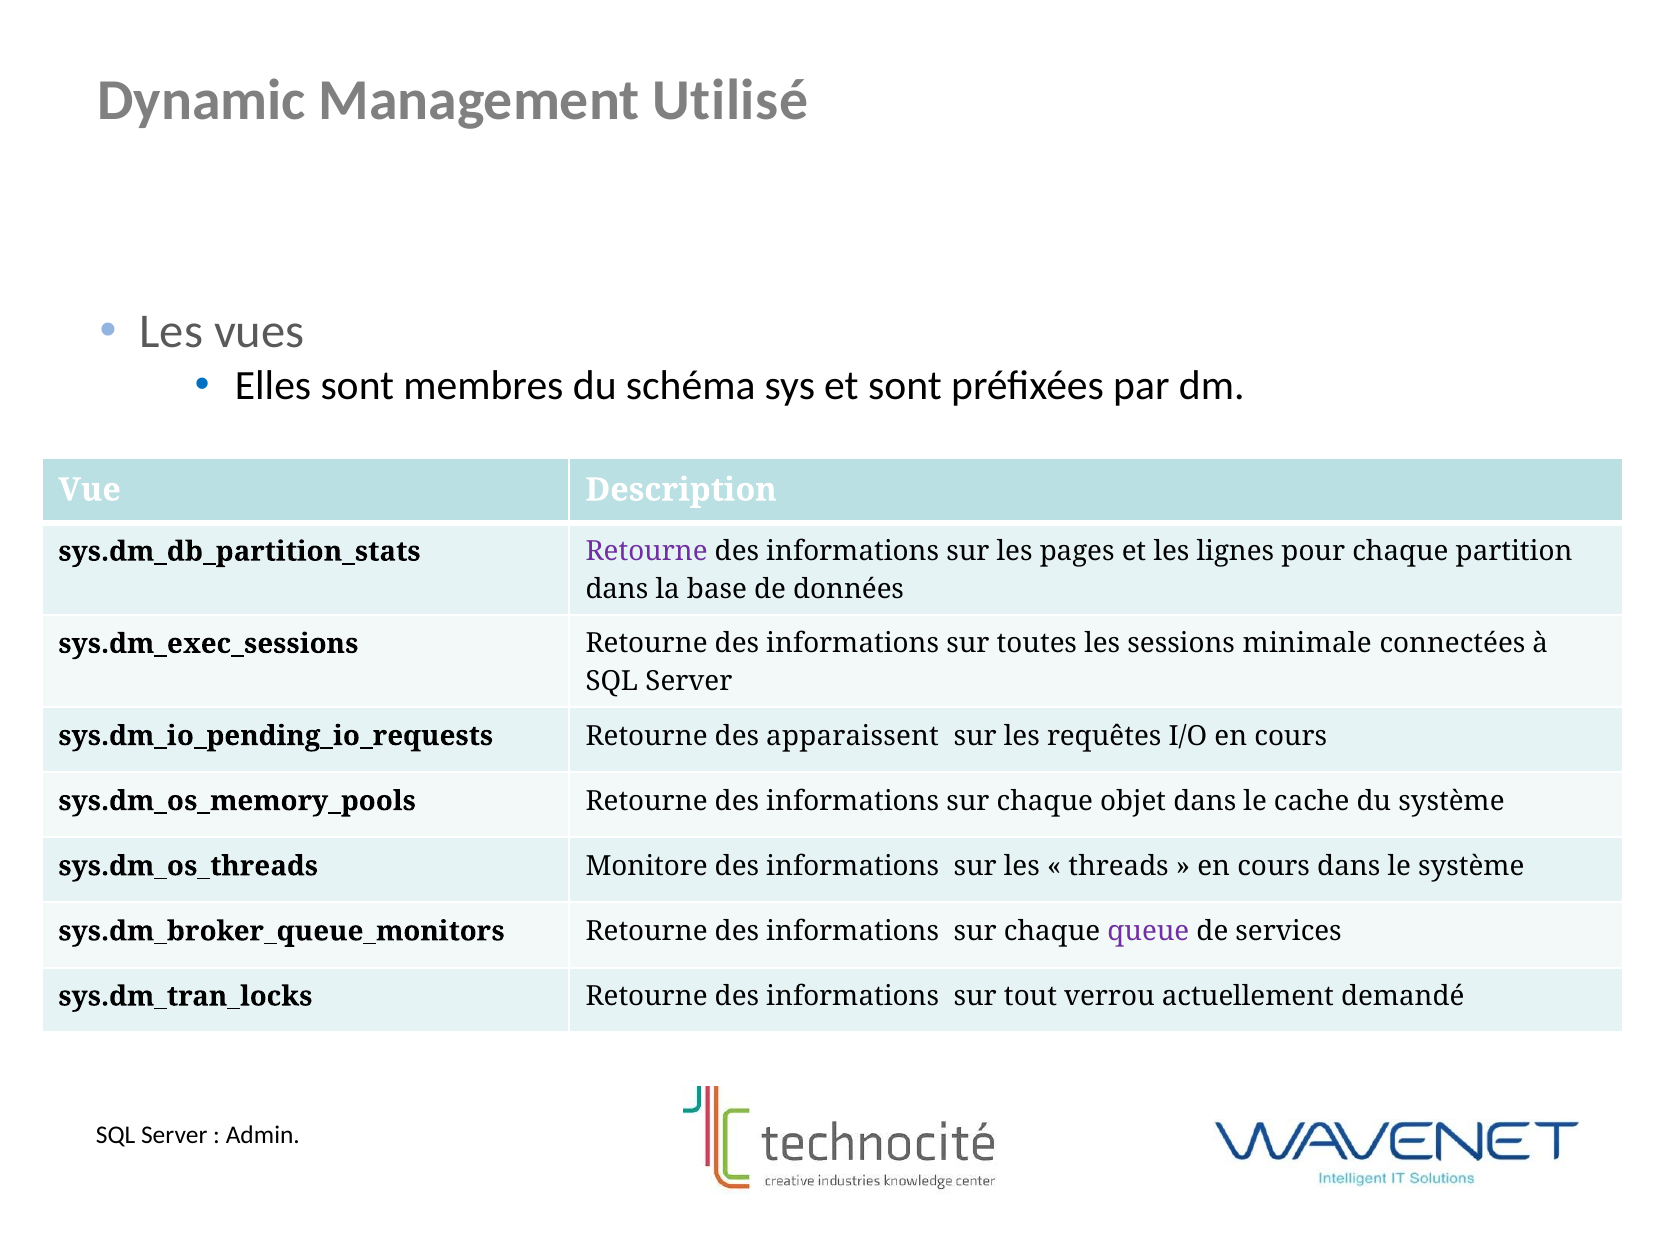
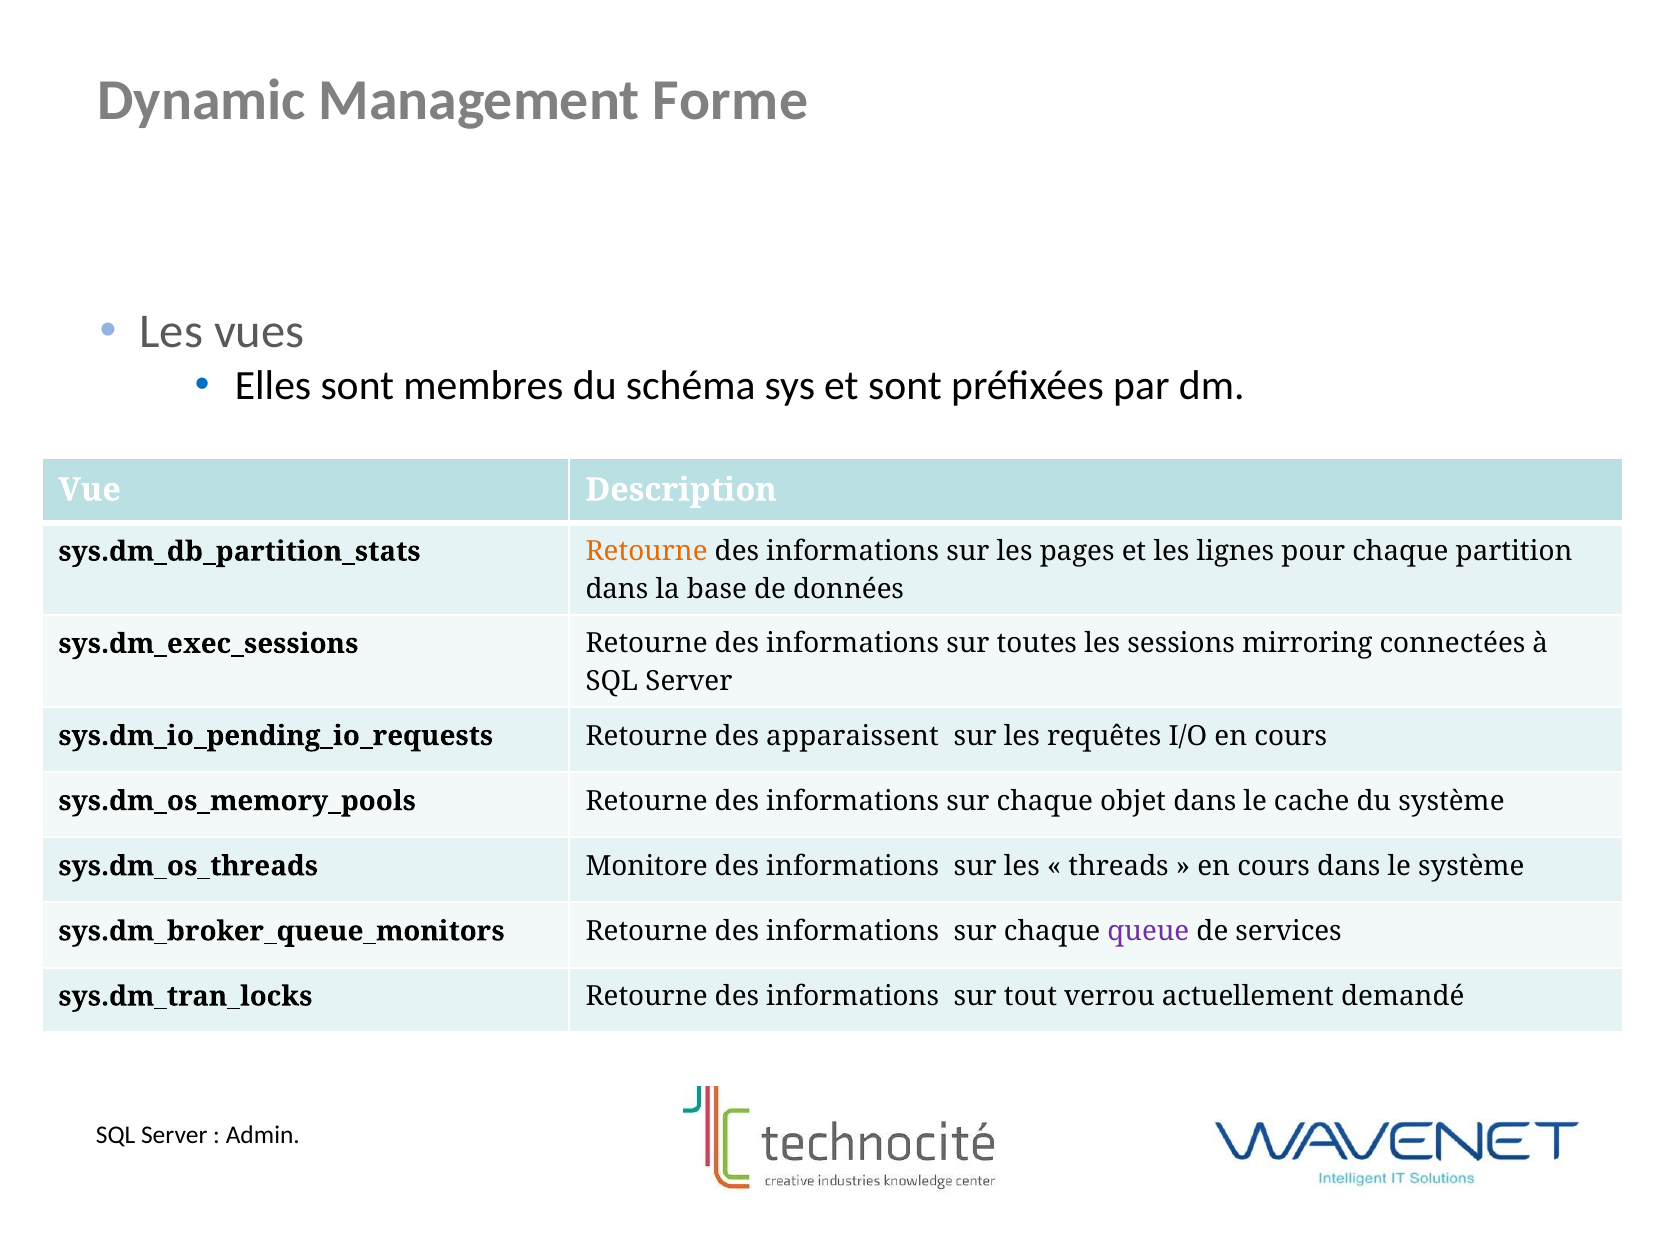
Utilisé: Utilisé -> Forme
Retourne at (647, 552) colour: purple -> orange
minimale: minimale -> mirroring
